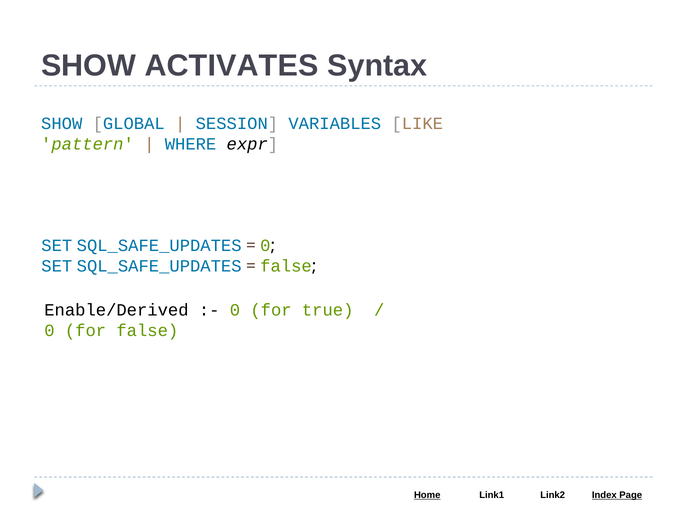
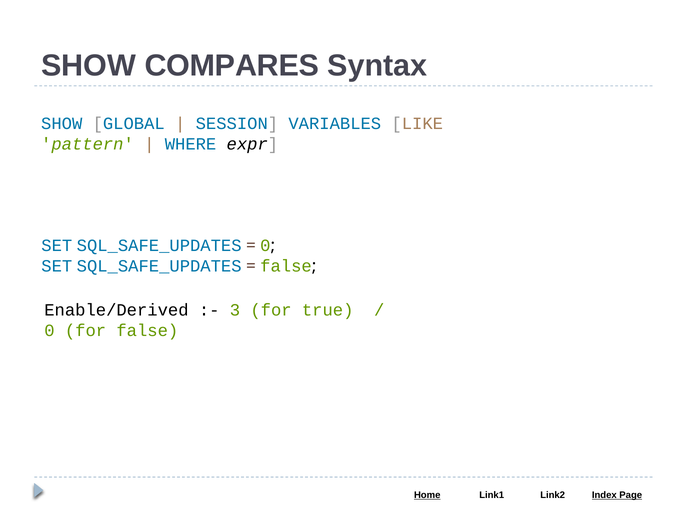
ACTIVATES: ACTIVATES -> COMPARES
0 at (235, 310): 0 -> 3
